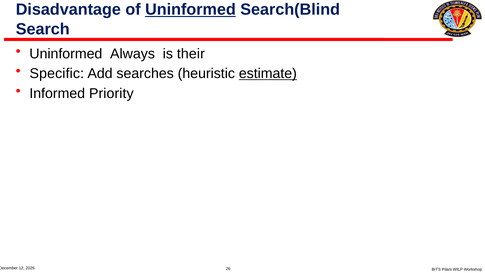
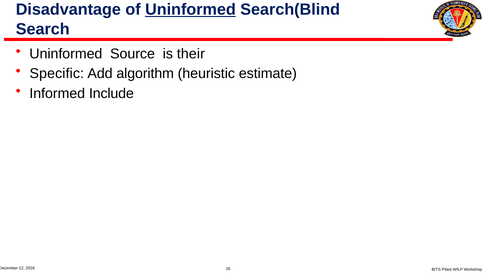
Always: Always -> Source
searches: searches -> algorithm
estimate underline: present -> none
Priority: Priority -> Include
